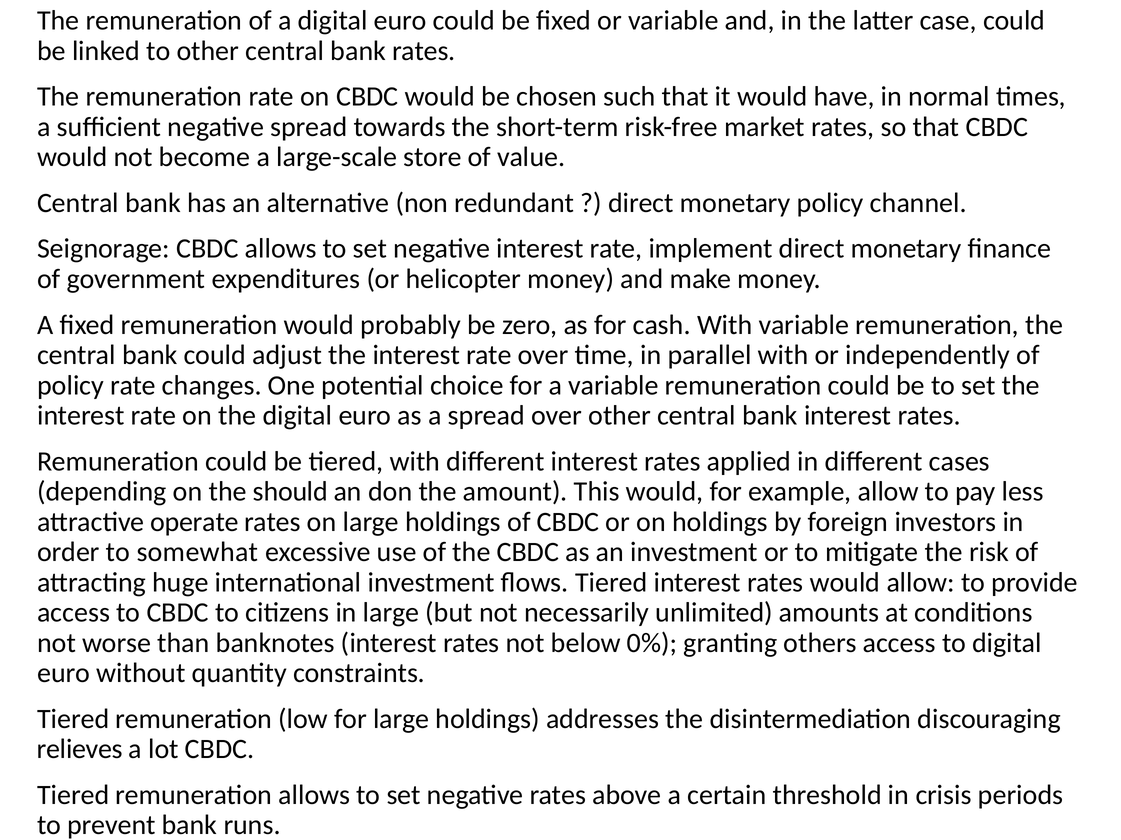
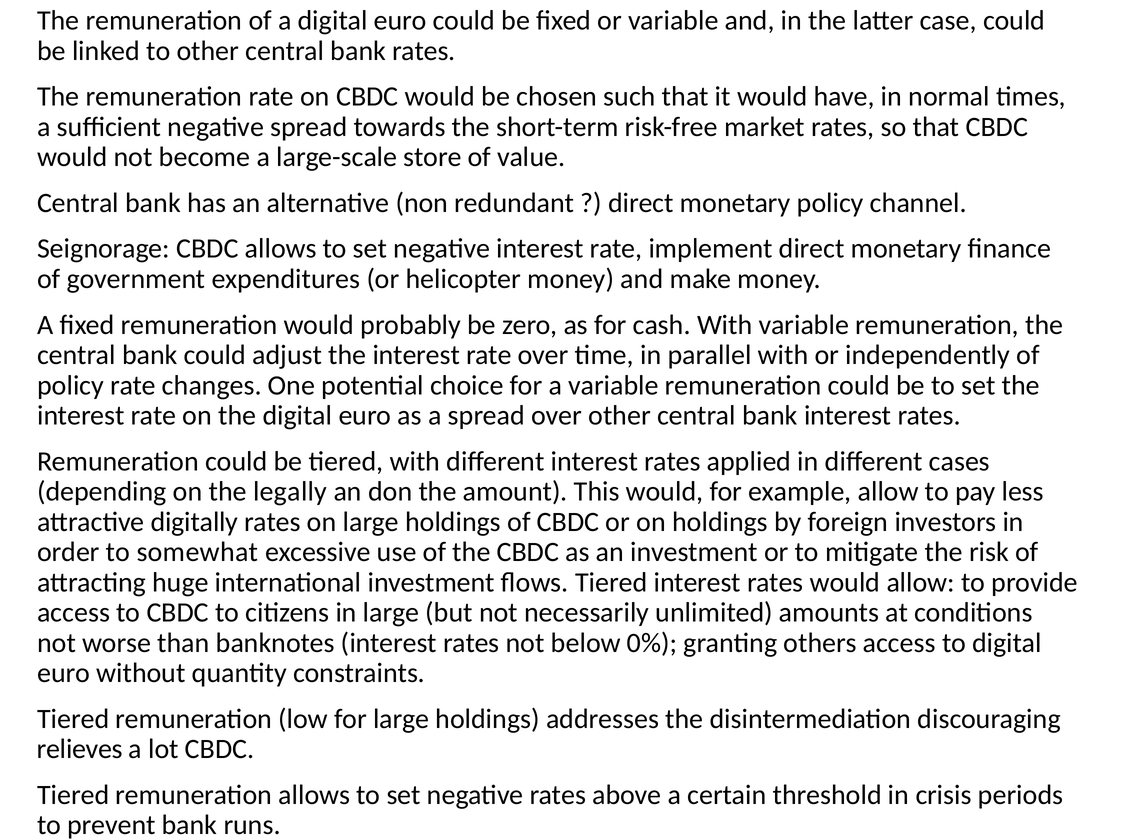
should: should -> legally
operate: operate -> digitally
